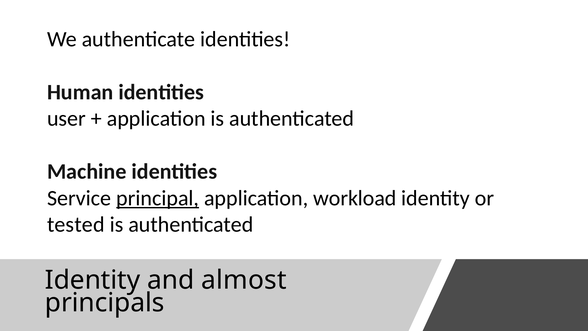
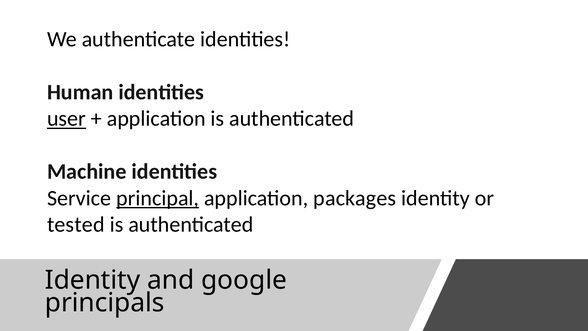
user underline: none -> present
workload: workload -> packages
almost: almost -> google
